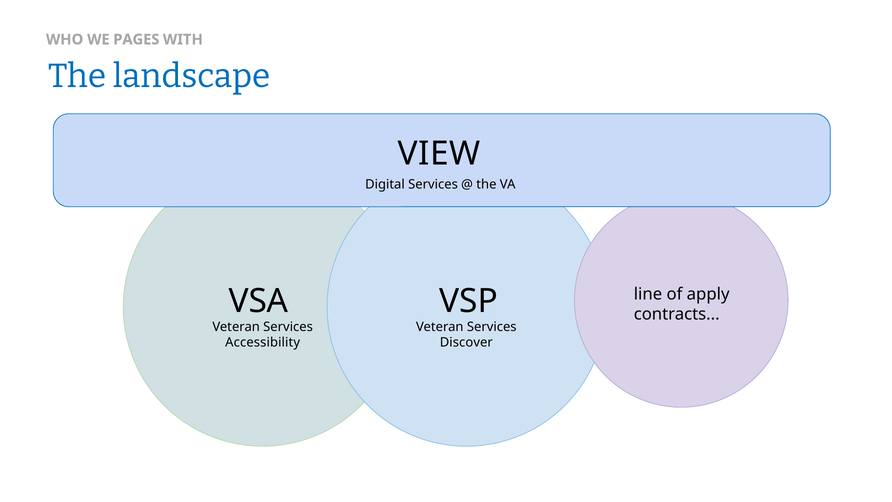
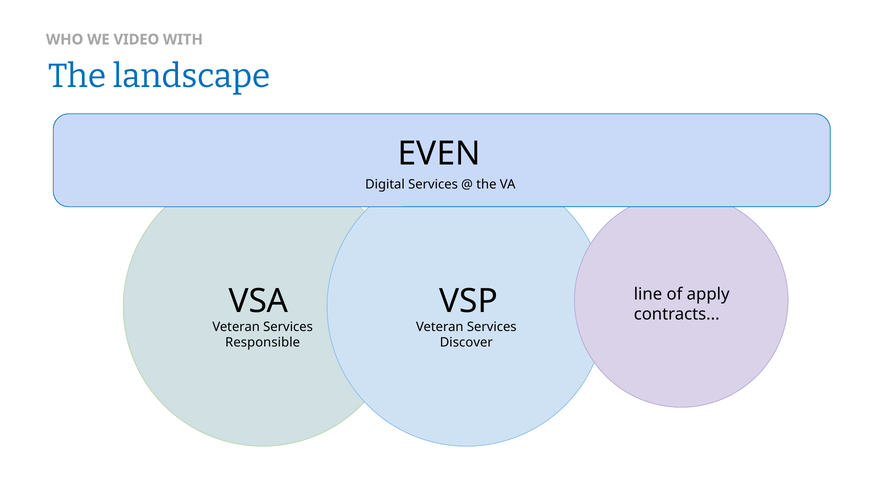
PAGES: PAGES -> VIDEO
VIEW: VIEW -> EVEN
Accessibility: Accessibility -> Responsible
